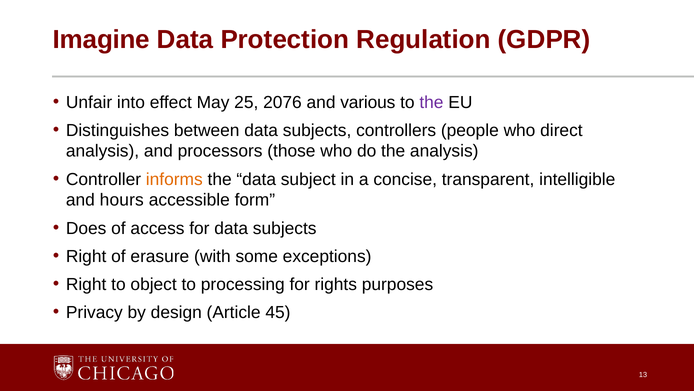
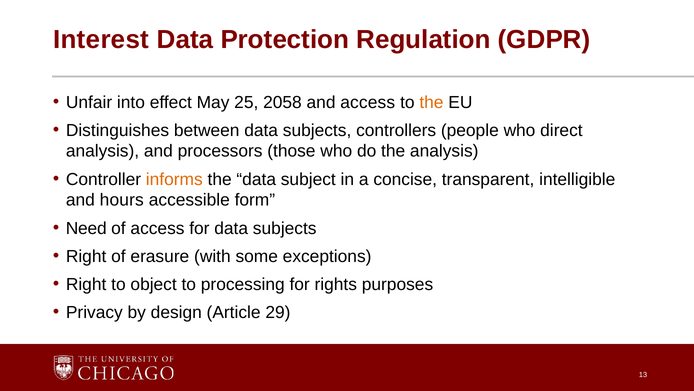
Imagine: Imagine -> Interest
2076: 2076 -> 2058
and various: various -> access
the at (431, 102) colour: purple -> orange
Does: Does -> Need
45: 45 -> 29
